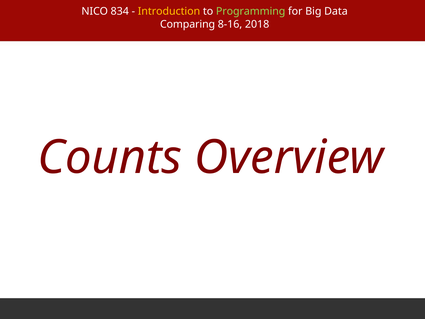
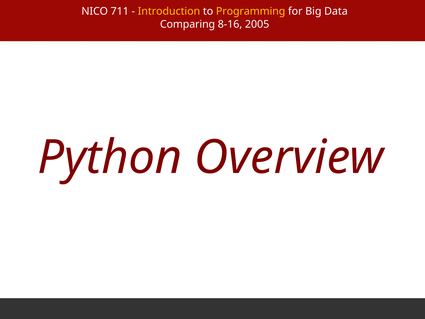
834: 834 -> 711
Programming colour: light green -> yellow
2018: 2018 -> 2005
Counts: Counts -> Python
